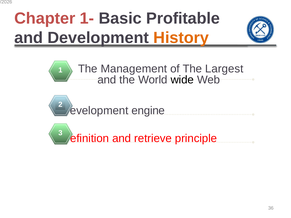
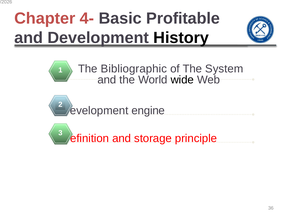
1-: 1- -> 4-
History colour: orange -> black
Management: Management -> Bibliographic
Largest: Largest -> System
retrieve: retrieve -> storage
